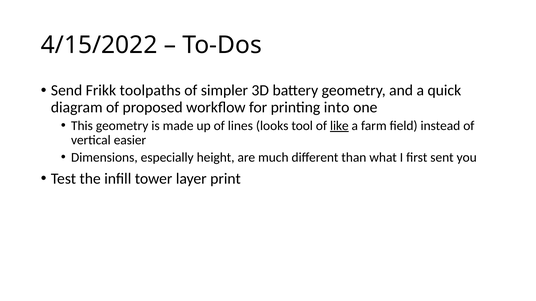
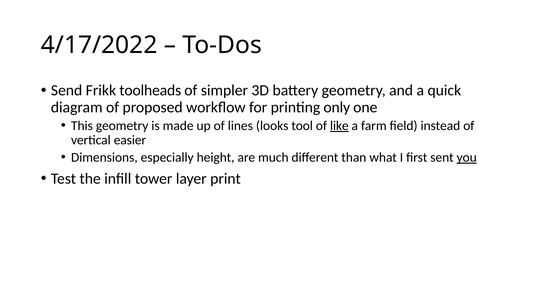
4/15/2022: 4/15/2022 -> 4/17/2022
toolpaths: toolpaths -> toolheads
into: into -> only
you underline: none -> present
